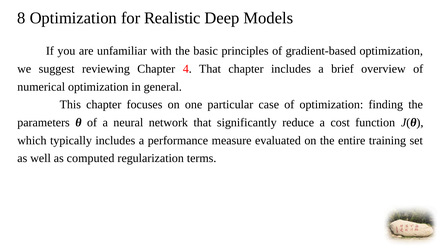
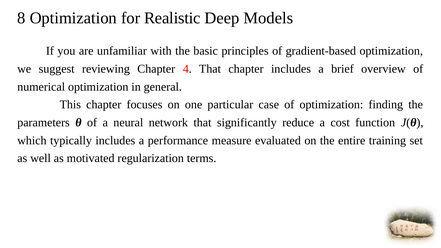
computed: computed -> motivated
